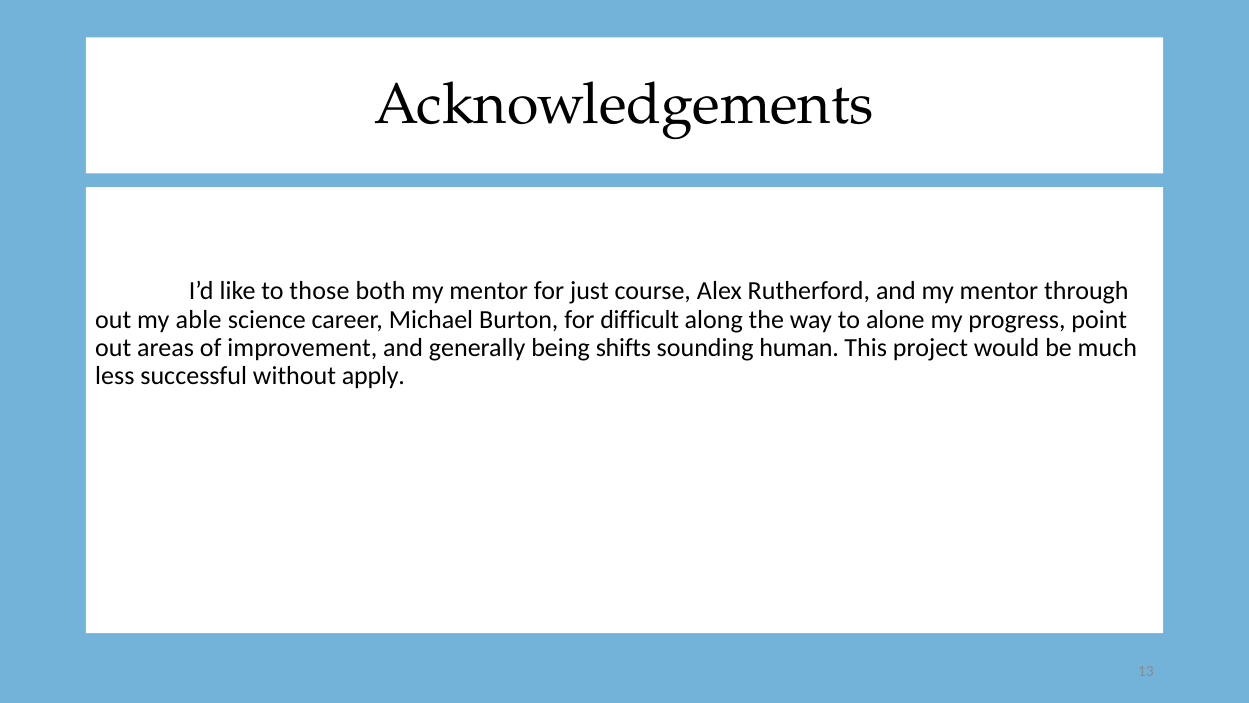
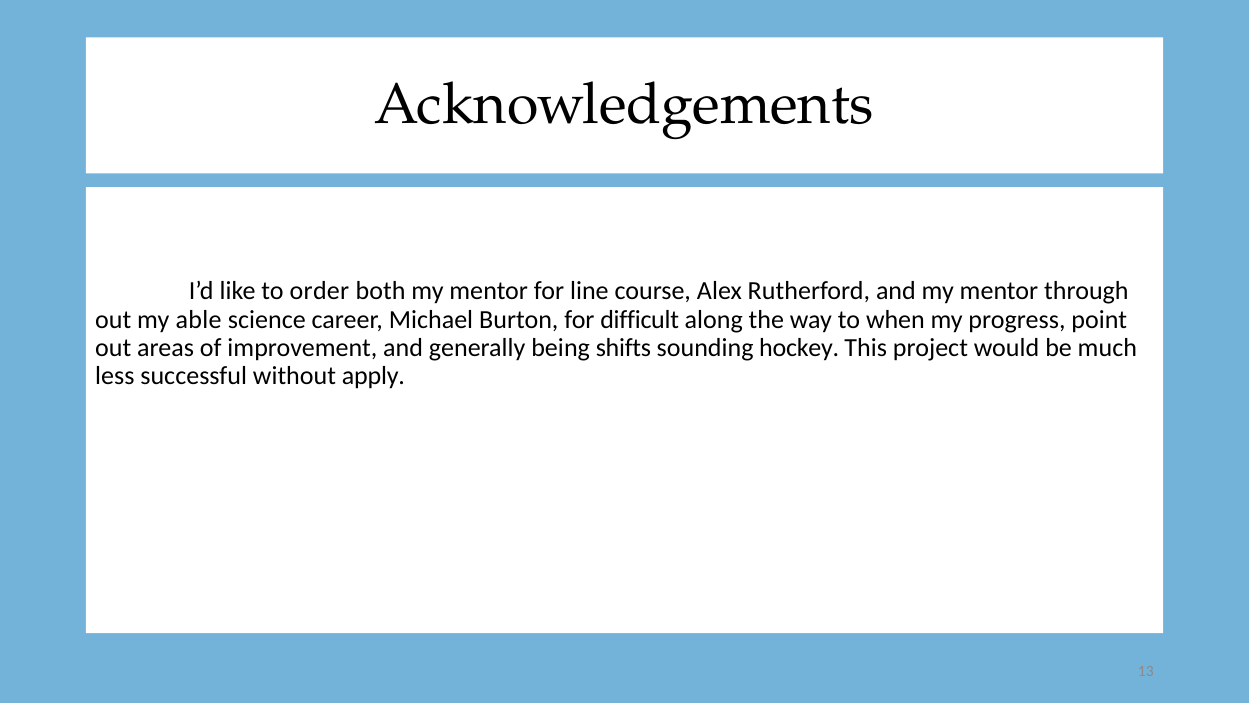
those: those -> order
just: just -> line
alone: alone -> when
human: human -> hockey
